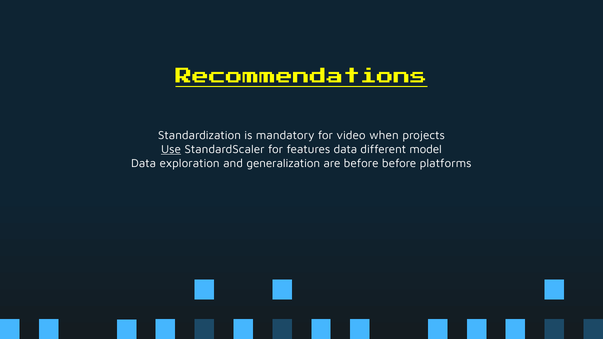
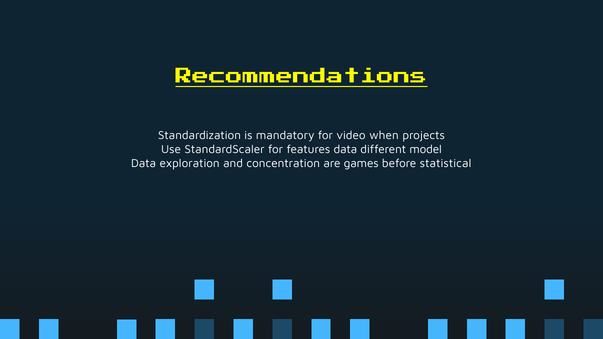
Use underline: present -> none
generalization: generalization -> concentration
are before: before -> games
platforms: platforms -> statistical
